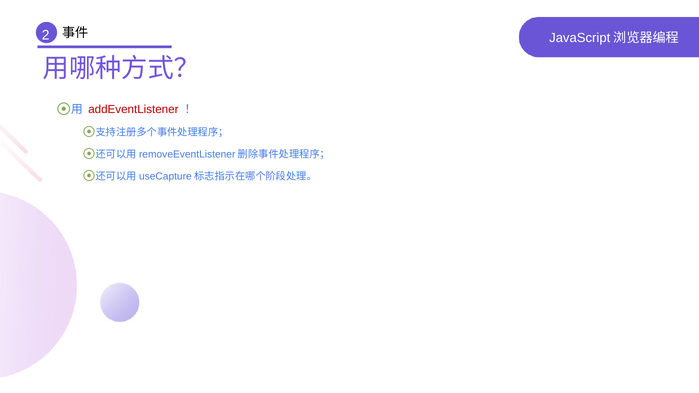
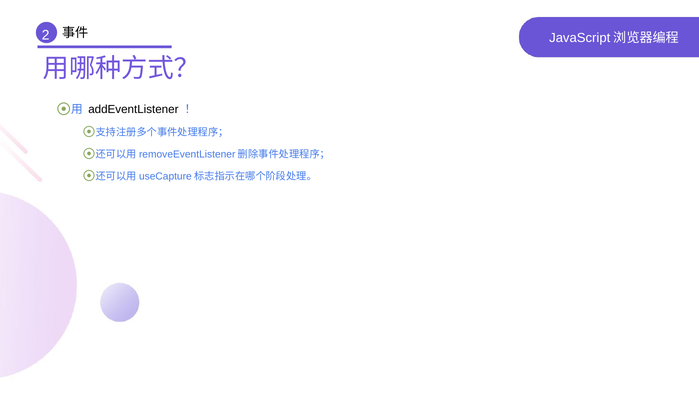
addEventListener colour: red -> black
